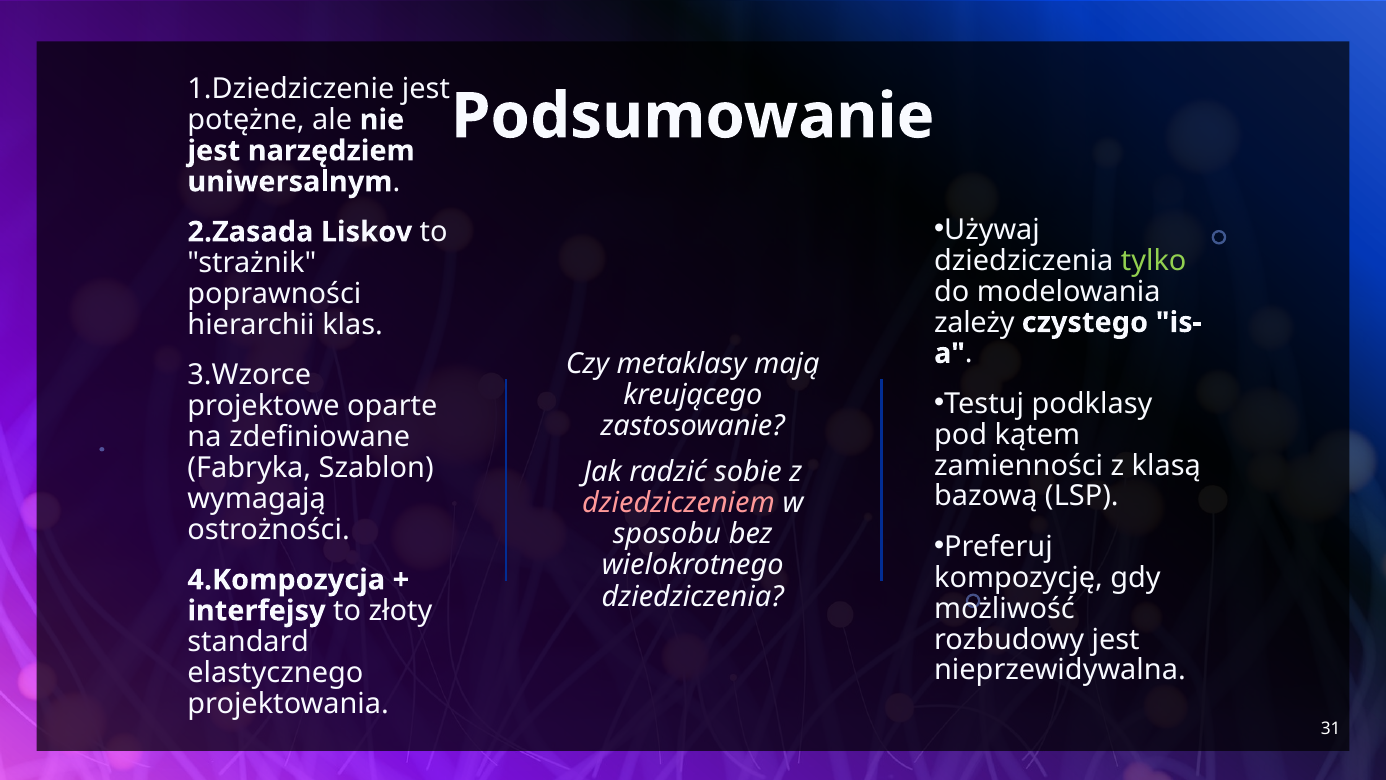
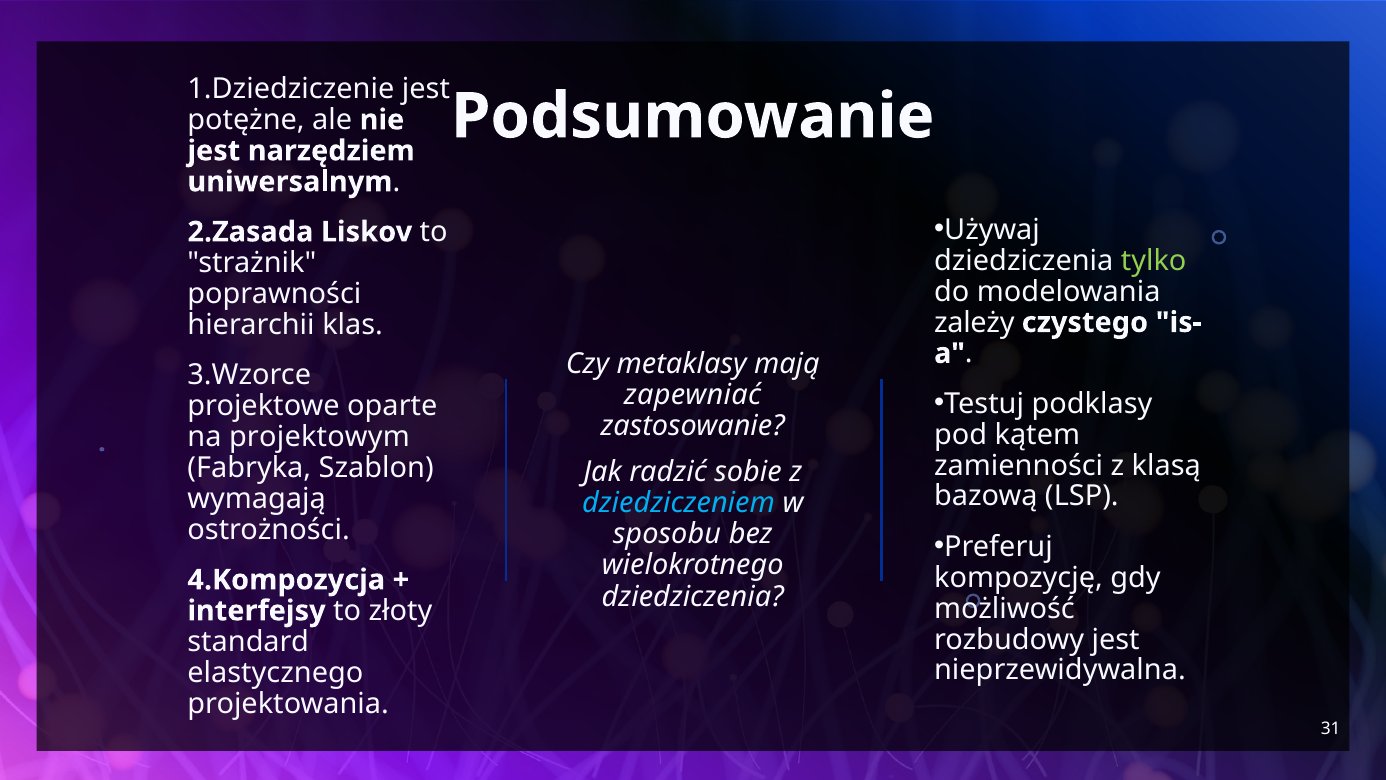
kreującego: kreującego -> zapewniać
zdefiniowane: zdefiniowane -> projektowym
dziedziczeniem colour: pink -> light blue
